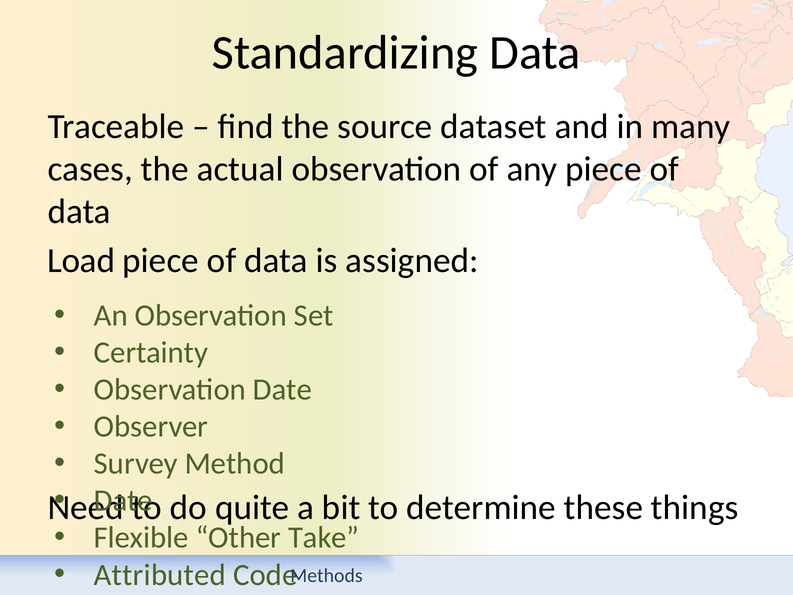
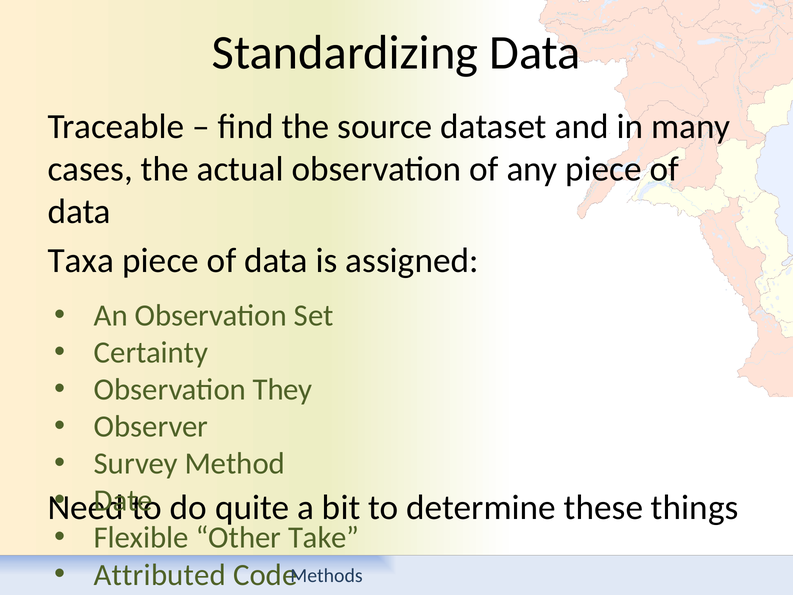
Load: Load -> Taxa
Observation Date: Date -> They
